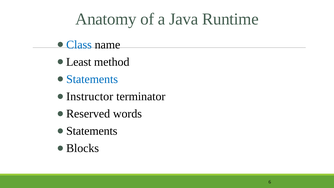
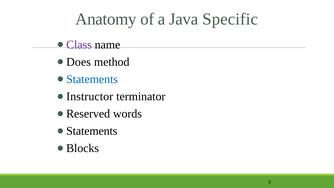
Runtime: Runtime -> Specific
Class colour: blue -> purple
Least: Least -> Does
